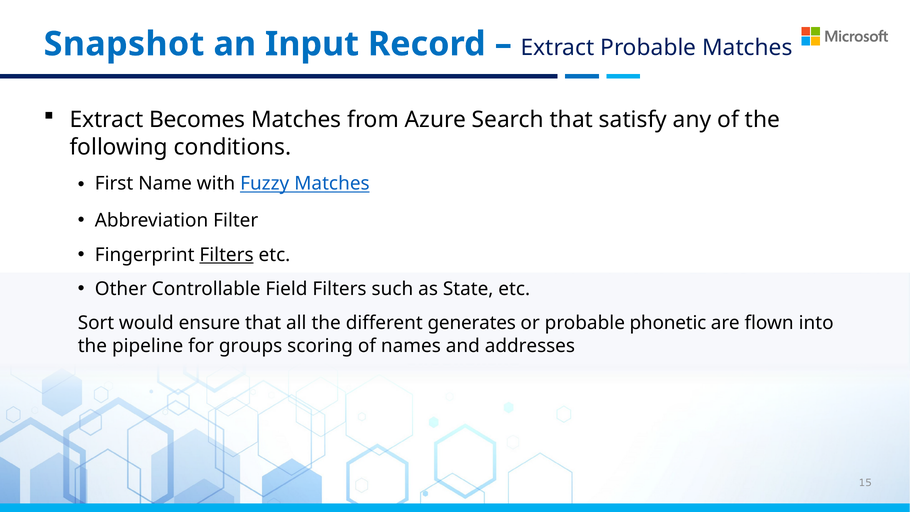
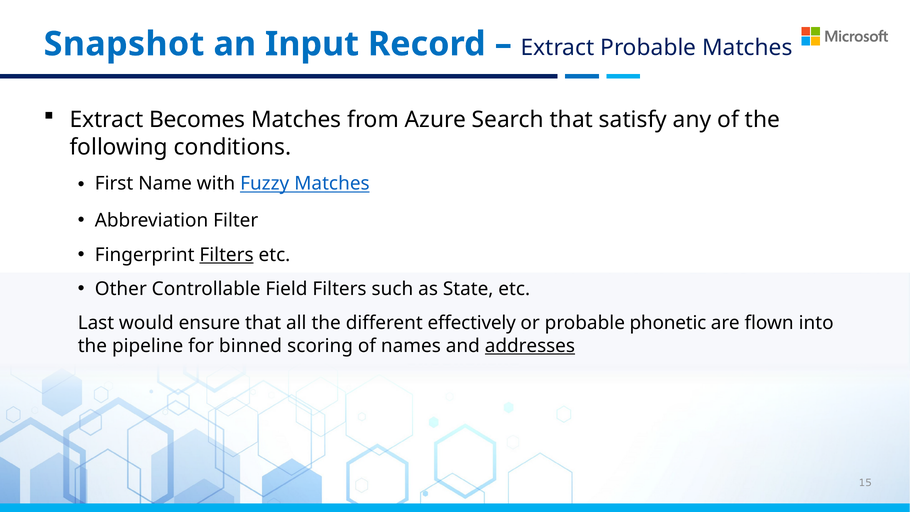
Sort: Sort -> Last
generates: generates -> effectively
groups: groups -> binned
addresses underline: none -> present
